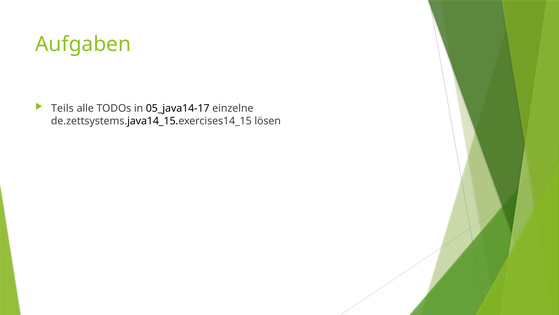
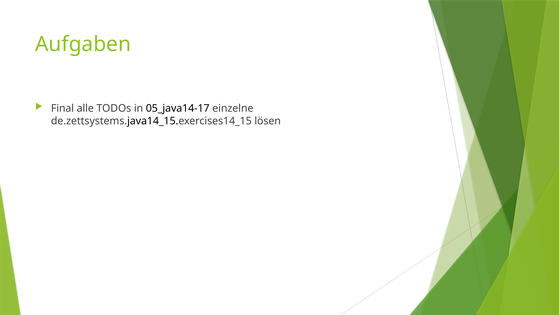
Teils: Teils -> Final
